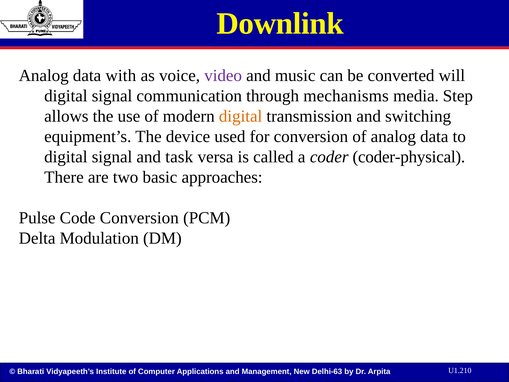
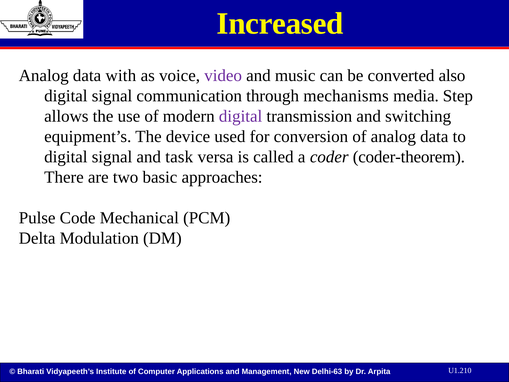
Downlink: Downlink -> Increased
will: will -> also
digital at (241, 116) colour: orange -> purple
coder-physical: coder-physical -> coder-theorem
Code Conversion: Conversion -> Mechanical
